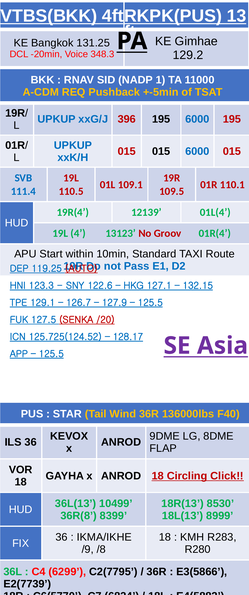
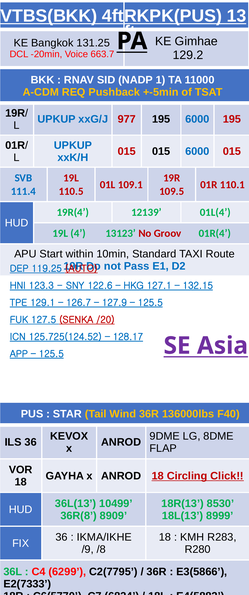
348.3: 348.3 -> 663.7
396: 396 -> 977
8399: 8399 -> 8909
E2(7739: E2(7739 -> E2(7333
